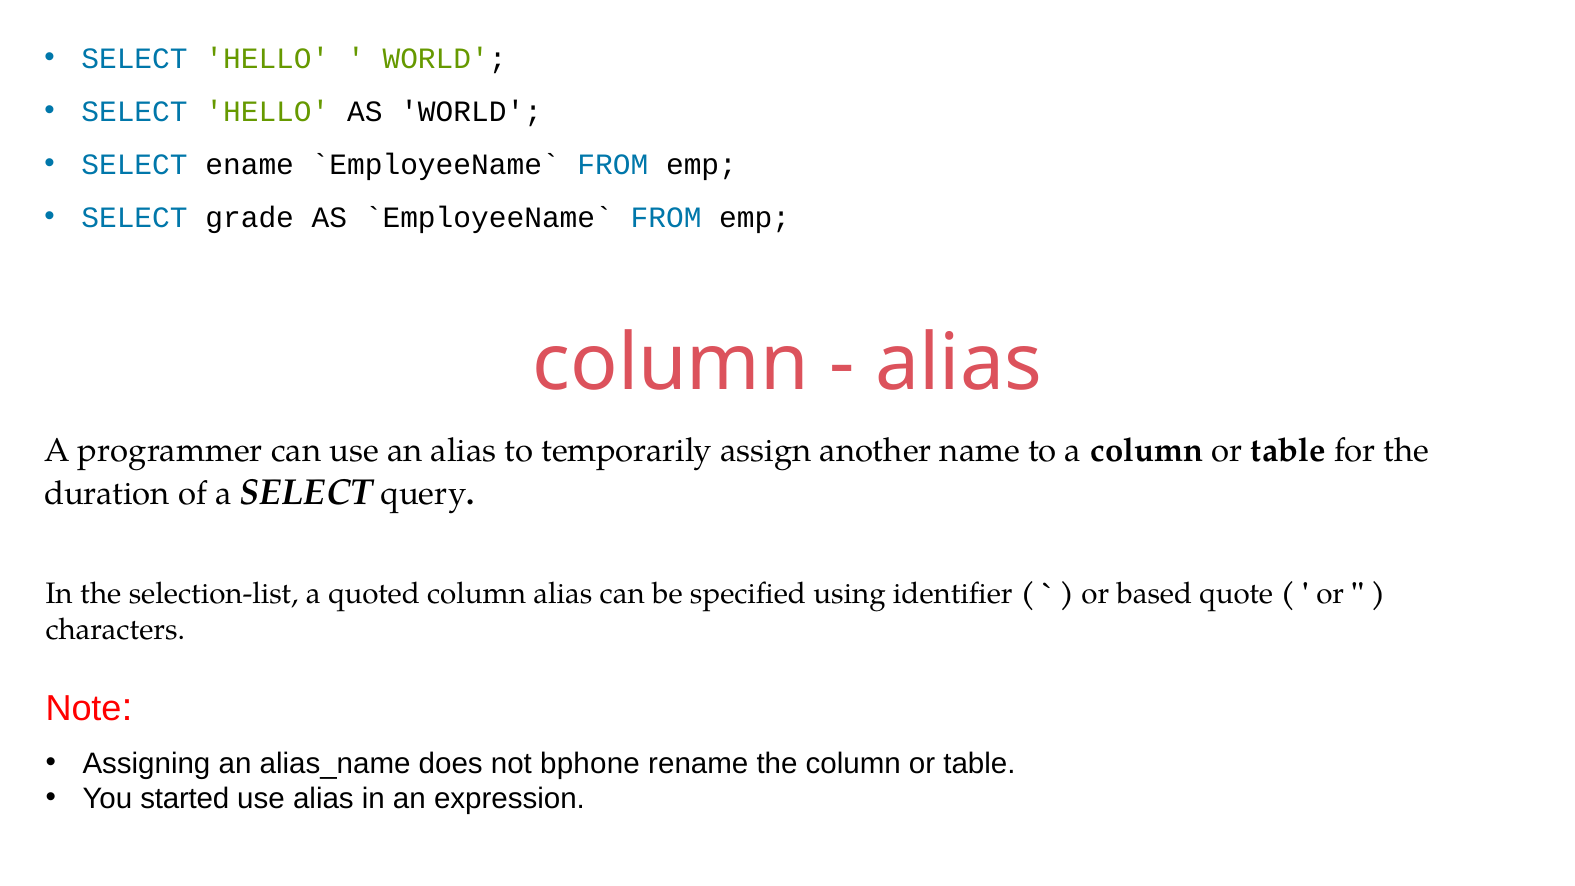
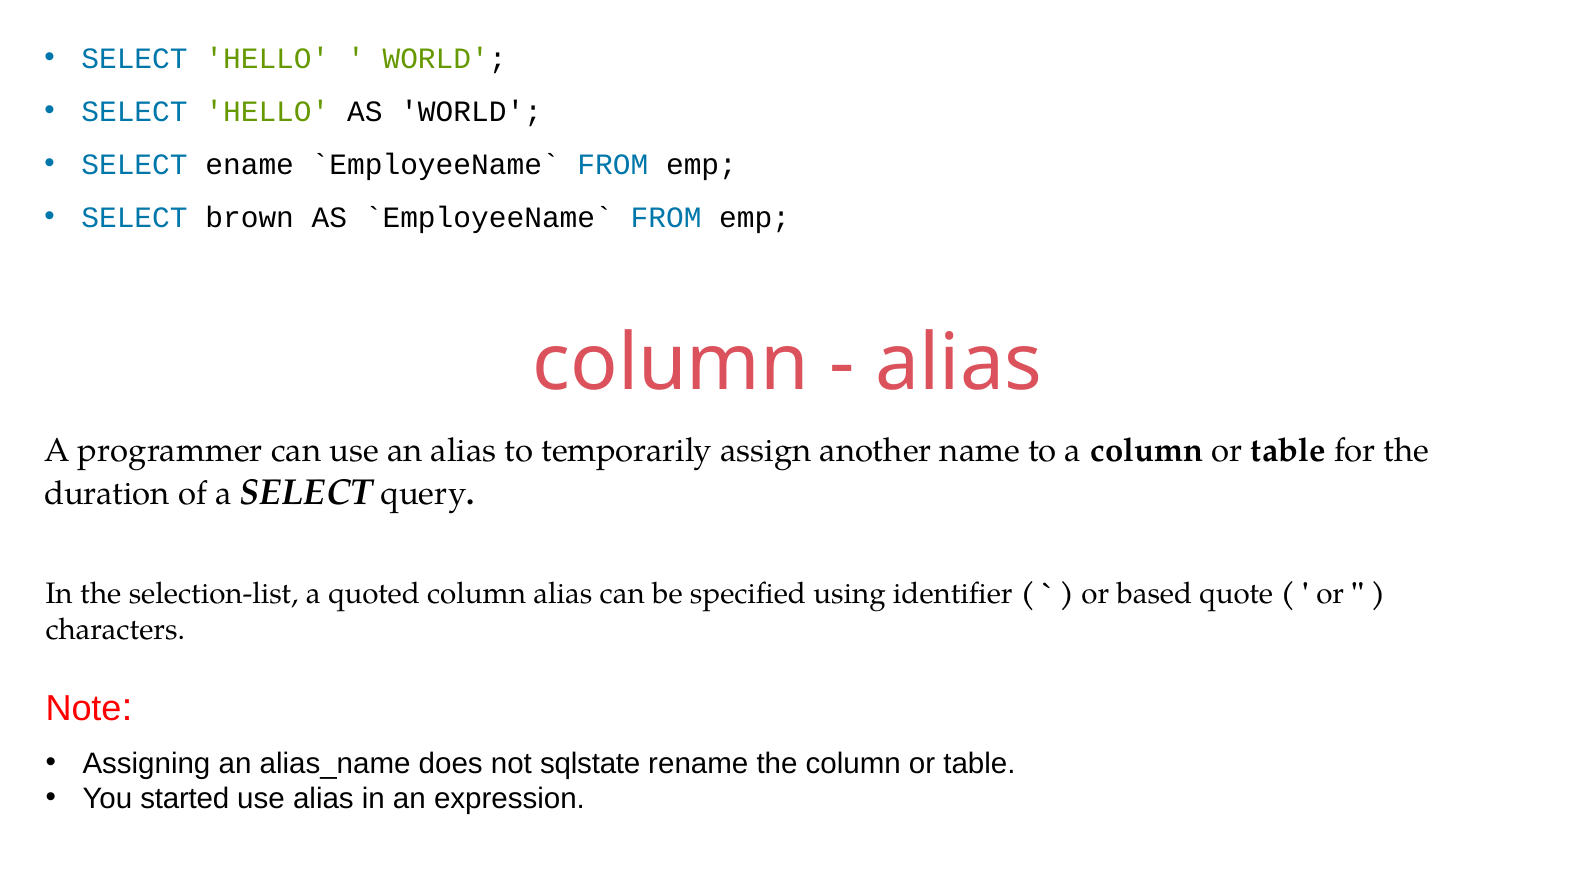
grade: grade -> brown
bphone: bphone -> sqlstate
